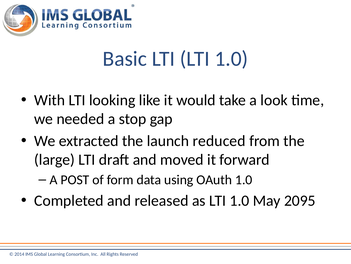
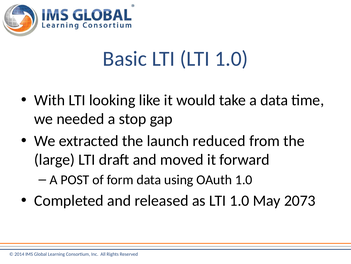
a look: look -> data
2095: 2095 -> 2073
